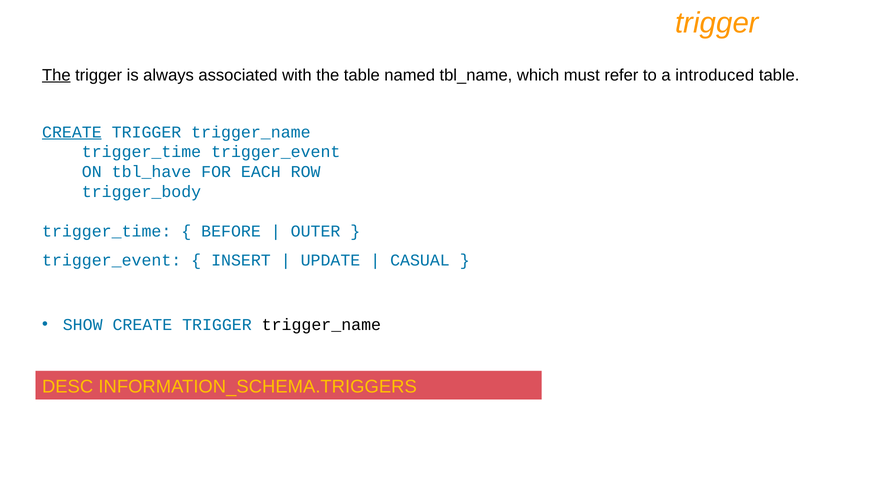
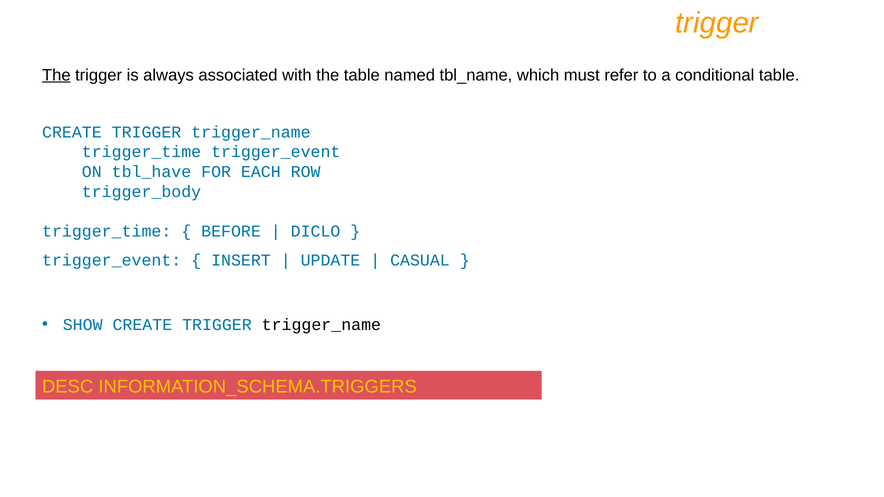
introduced: introduced -> conditional
CREATE at (72, 132) underline: present -> none
OUTER: OUTER -> DICLO
